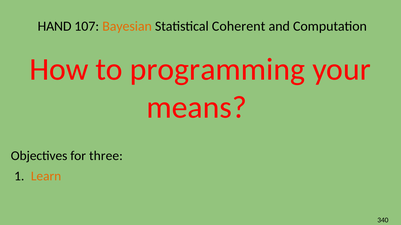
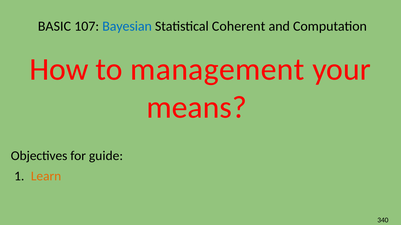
HAND: HAND -> BASIC
Bayesian colour: orange -> blue
programming: programming -> management
three: three -> guide
